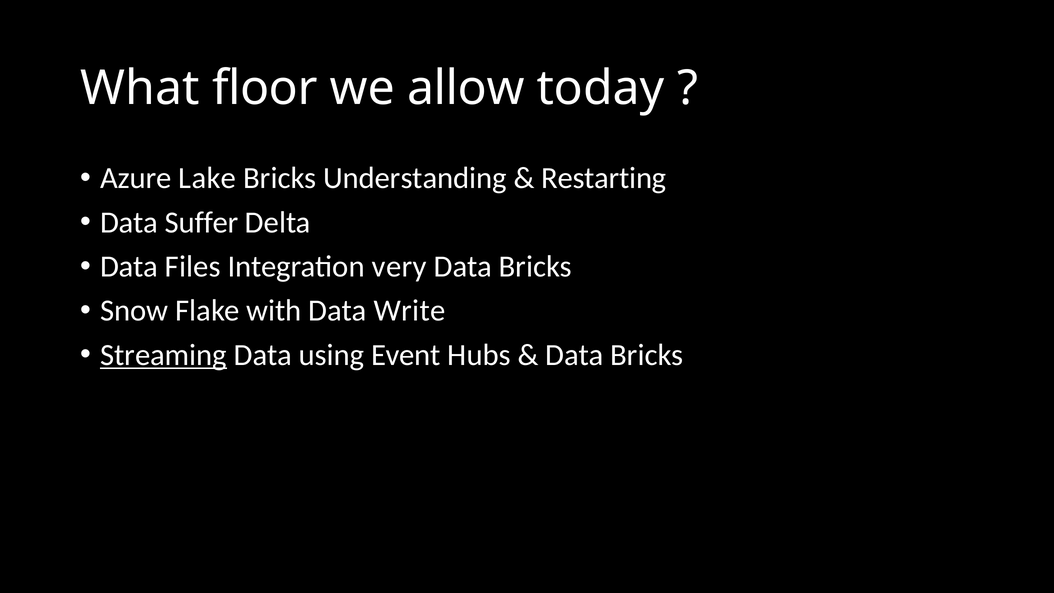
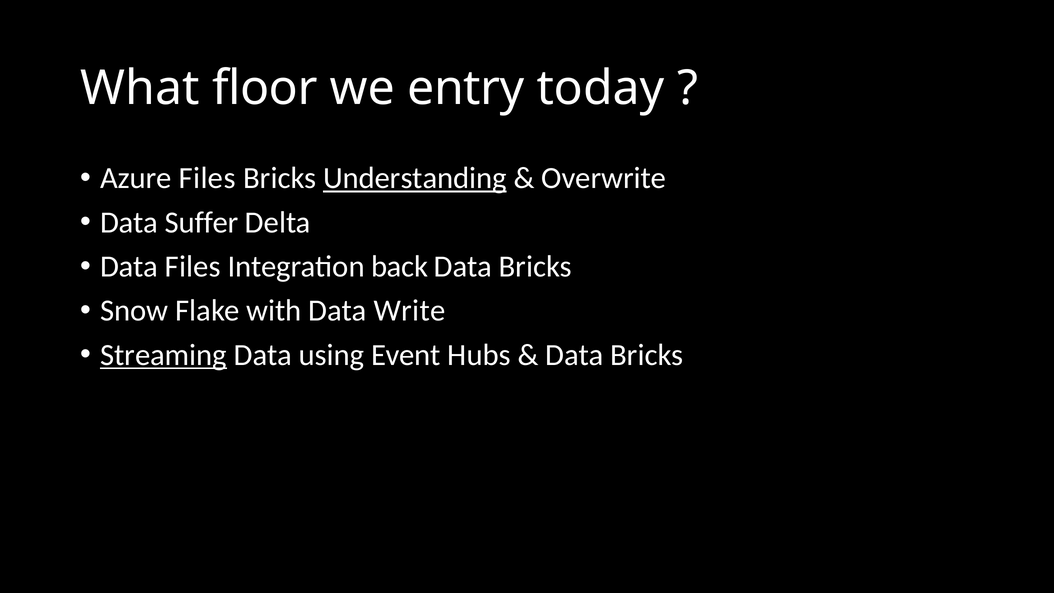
allow: allow -> entry
Azure Lake: Lake -> Files
Understanding underline: none -> present
Restarting: Restarting -> Overwrite
very: very -> back
